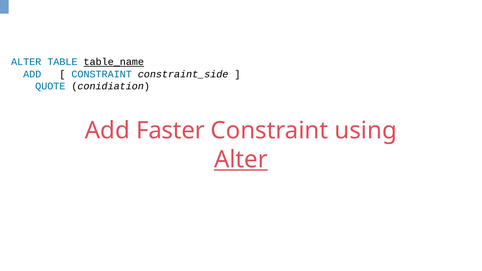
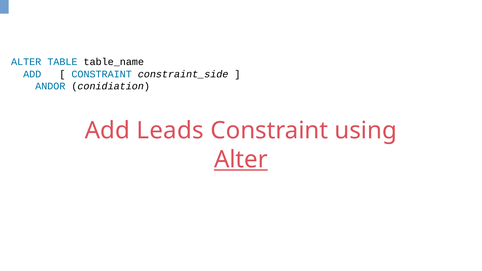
table_name underline: present -> none
QUOTE: QUOTE -> ANDOR
Faster: Faster -> Leads
